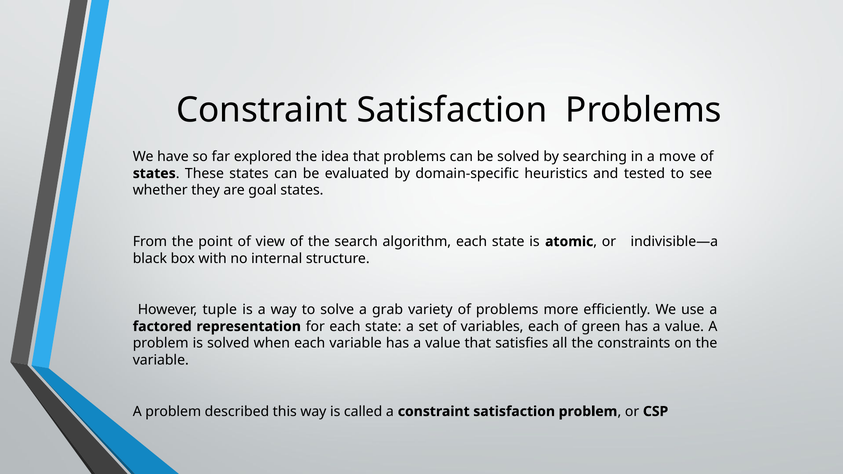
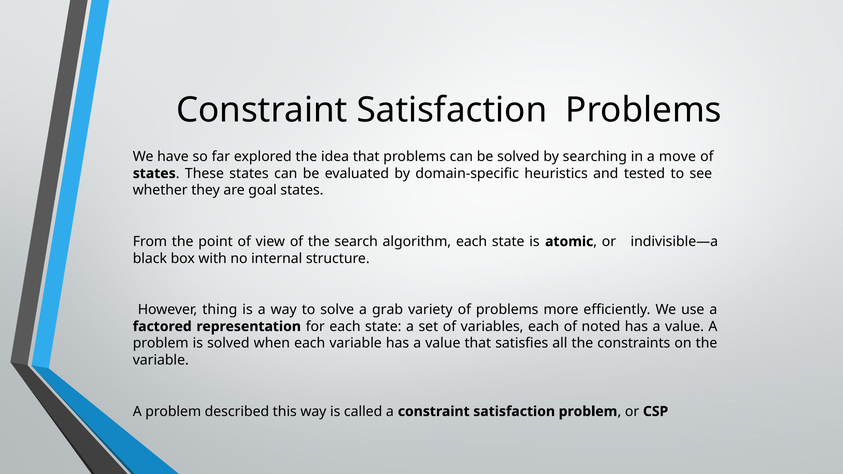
tuple: tuple -> thing
green: green -> noted
